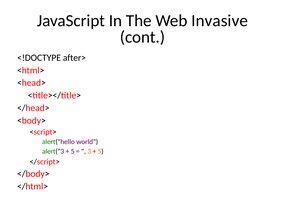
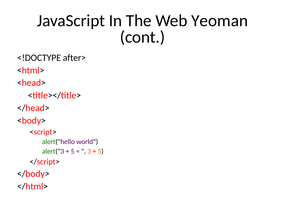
Invasive: Invasive -> Yeoman
